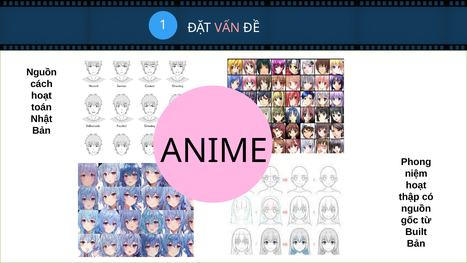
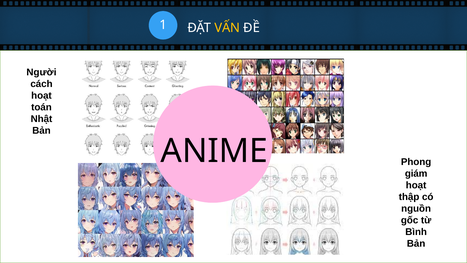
VẤN colour: pink -> yellow
Nguồn at (42, 72): Nguồn -> Người
niệm: niệm -> giám
Built: Built -> Bình
